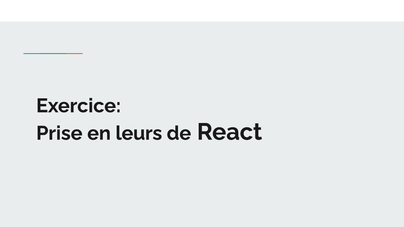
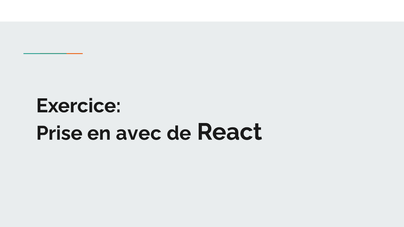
leurs: leurs -> avec
